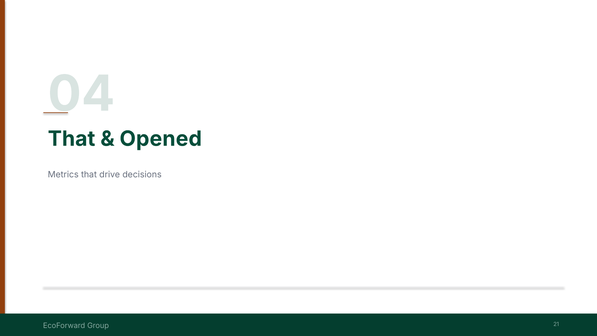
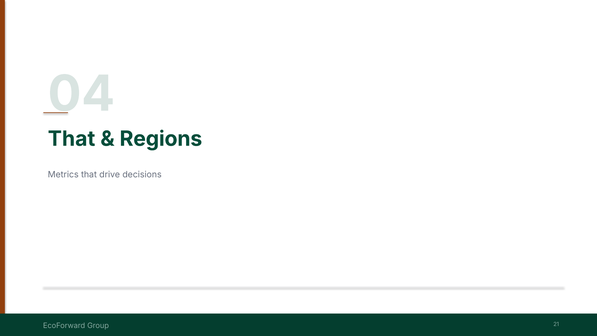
Opened: Opened -> Regions
